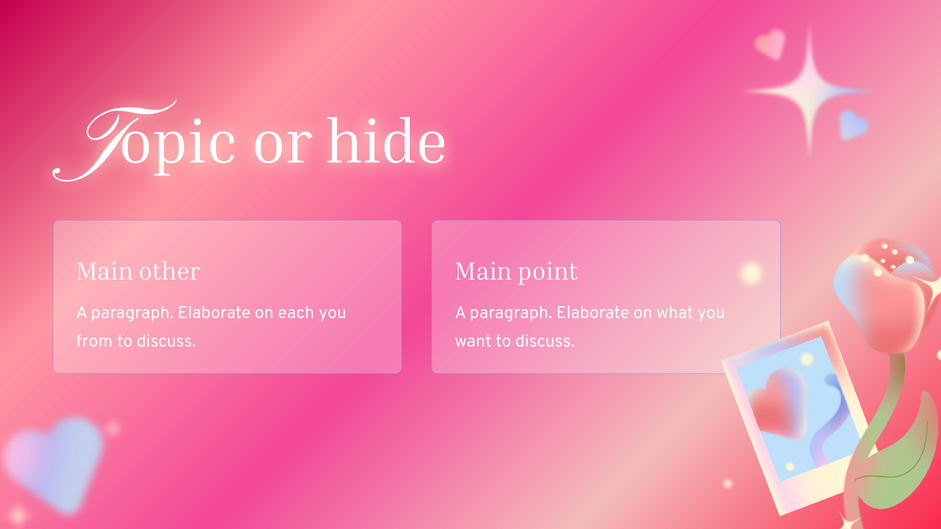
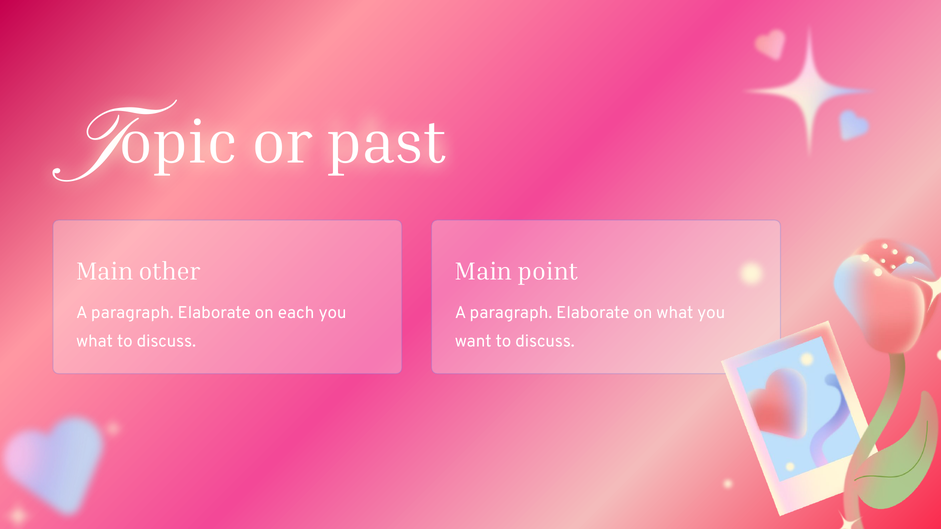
hide: hide -> past
from at (94, 341): from -> what
